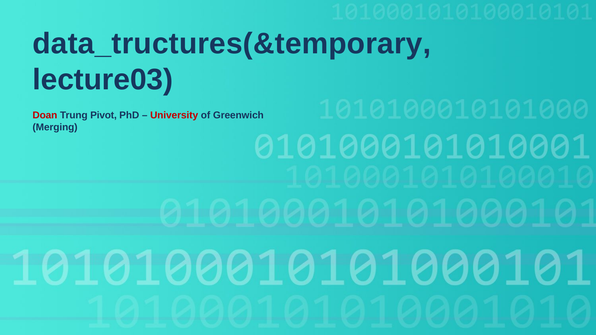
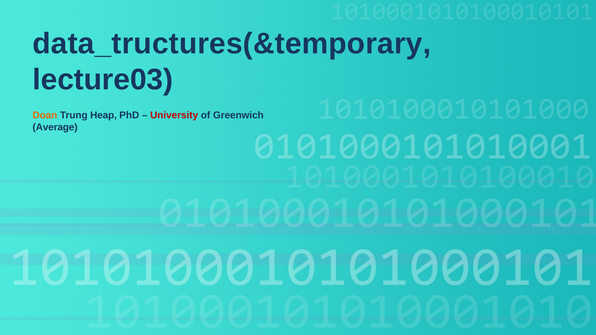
Doan colour: red -> orange
Pivot: Pivot -> Heap
Merging: Merging -> Average
